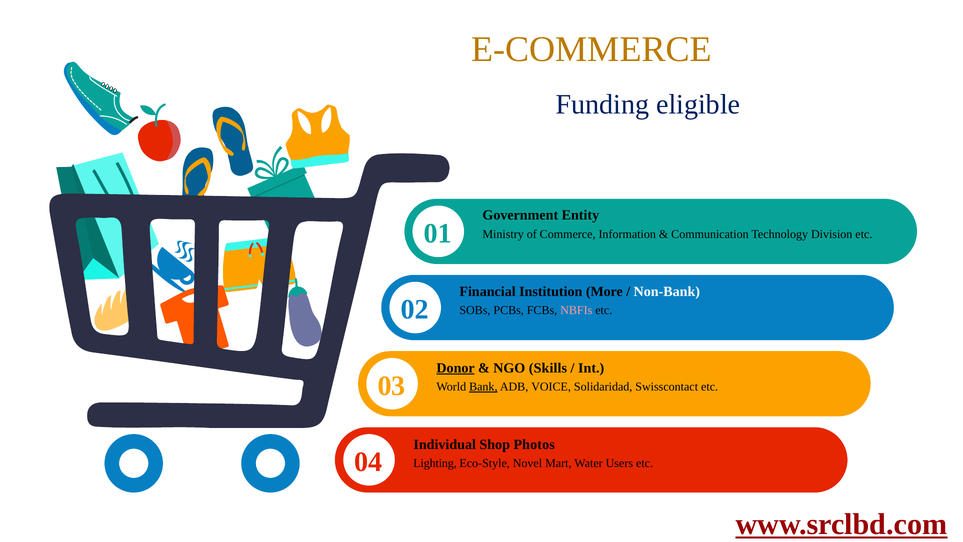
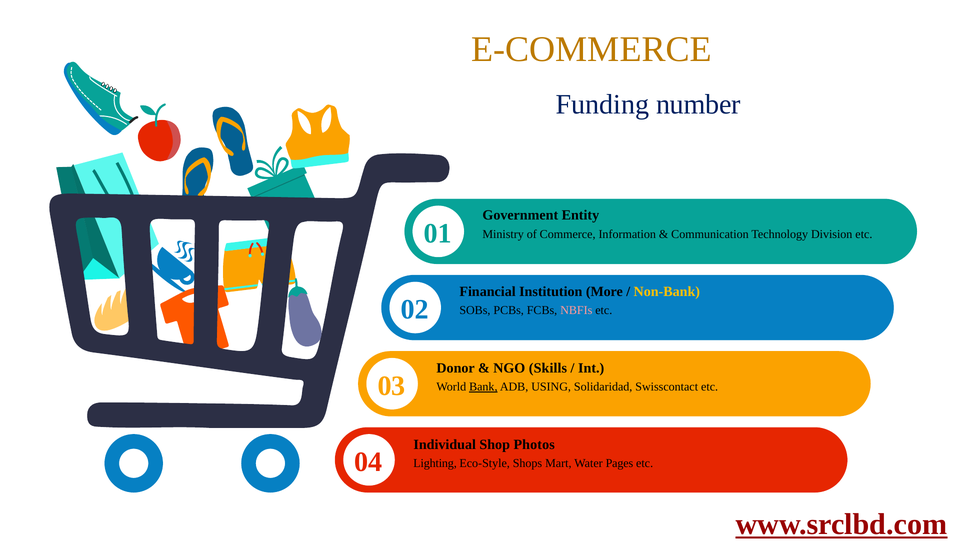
eligible: eligible -> number
Non-Bank colour: white -> yellow
Donor underline: present -> none
VOICE: VOICE -> USING
Novel: Novel -> Shops
Users: Users -> Pages
